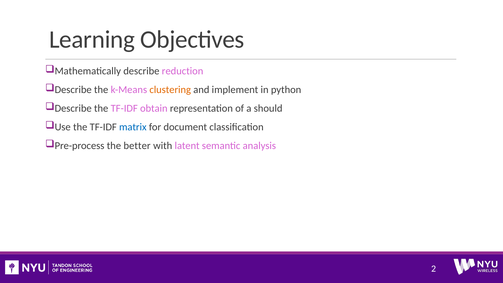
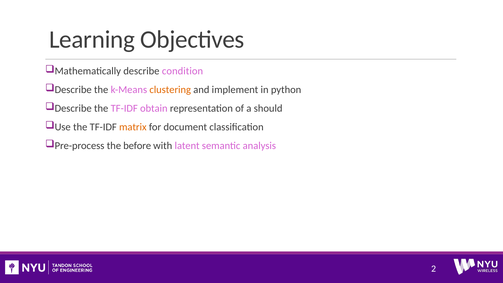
reduction: reduction -> condition
matrix colour: blue -> orange
better: better -> before
